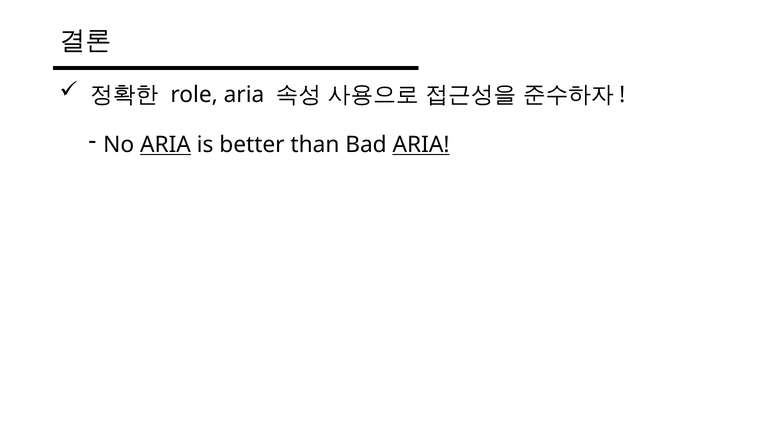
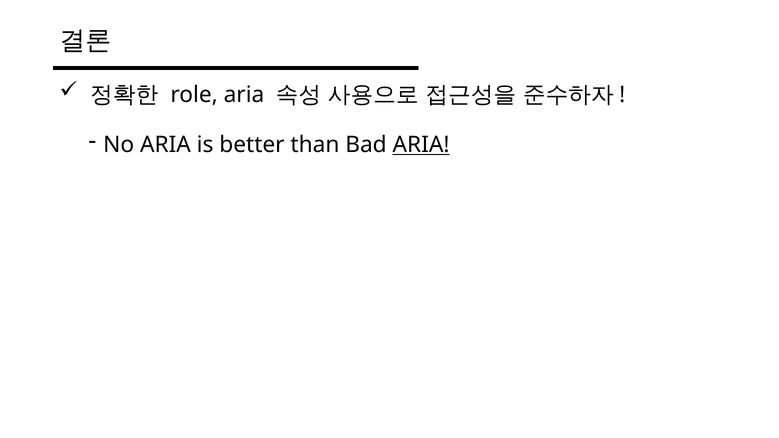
ARIA at (165, 145) underline: present -> none
